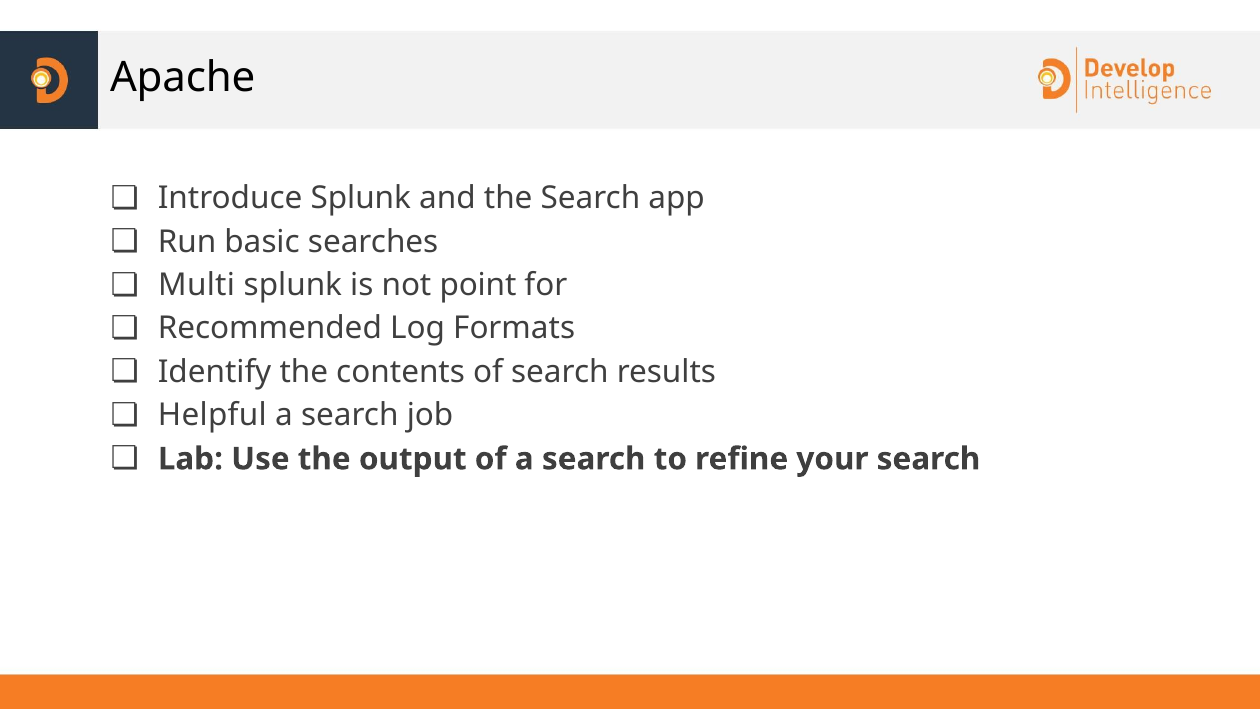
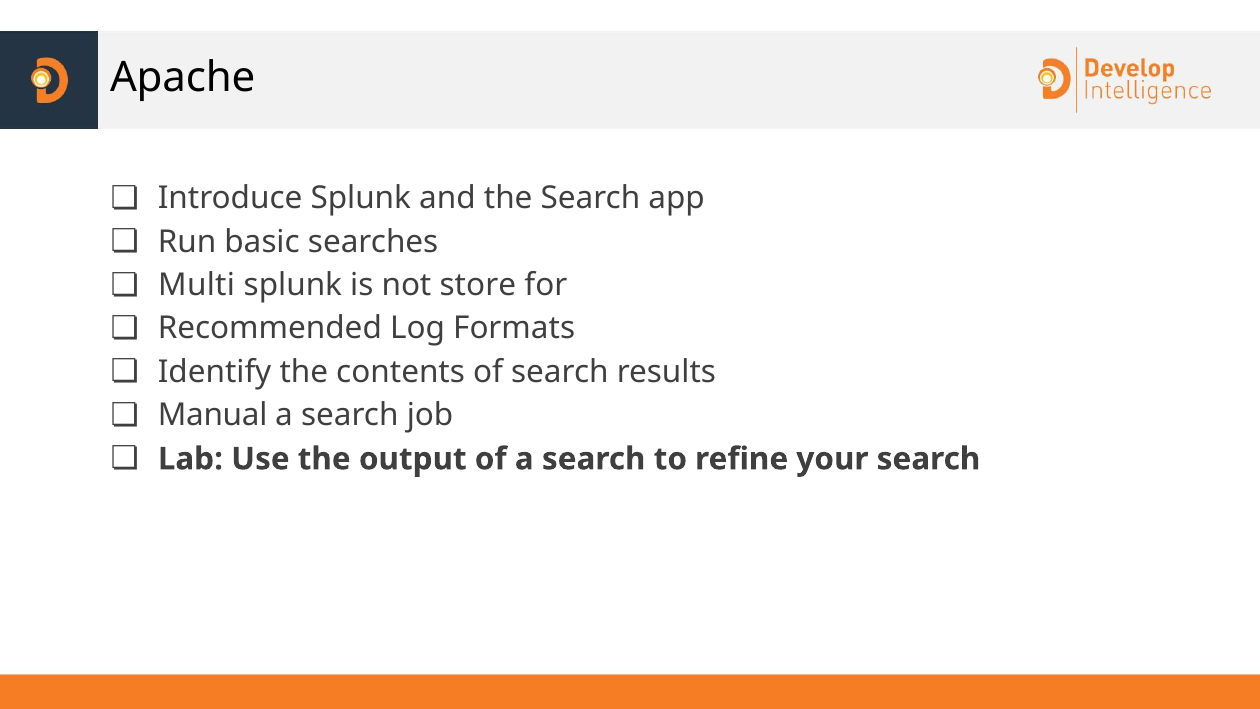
point: point -> store
Helpful: Helpful -> Manual
